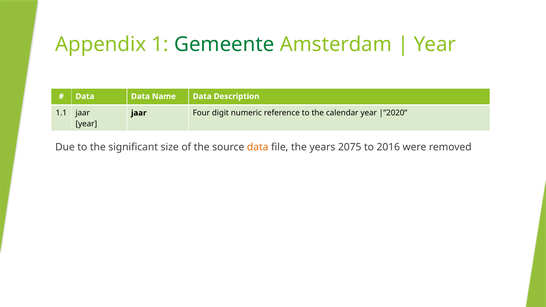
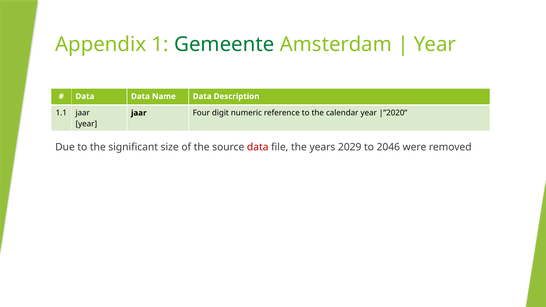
data at (258, 147) colour: orange -> red
2075: 2075 -> 2029
2016: 2016 -> 2046
